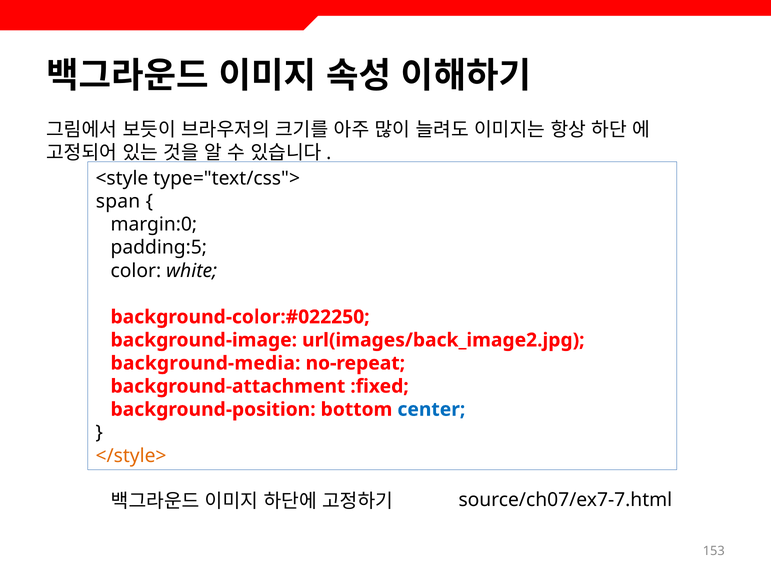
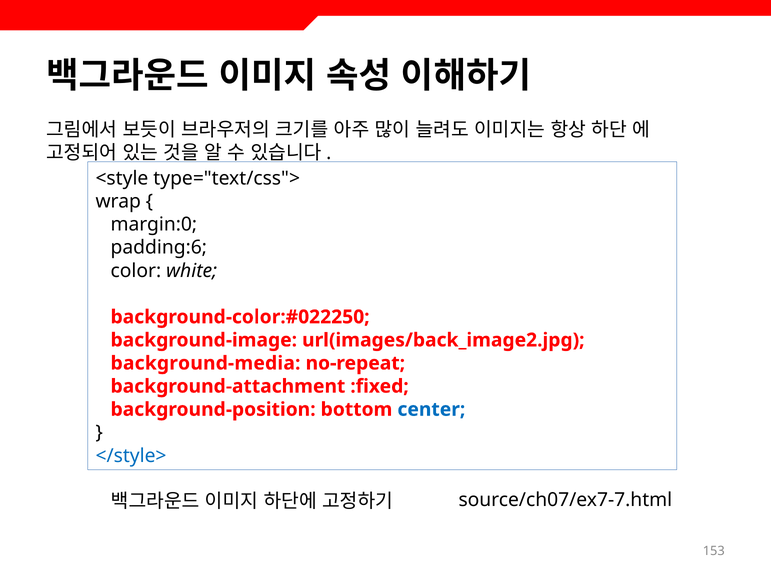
span: span -> wrap
padding:5: padding:5 -> padding:6
</style> colour: orange -> blue
